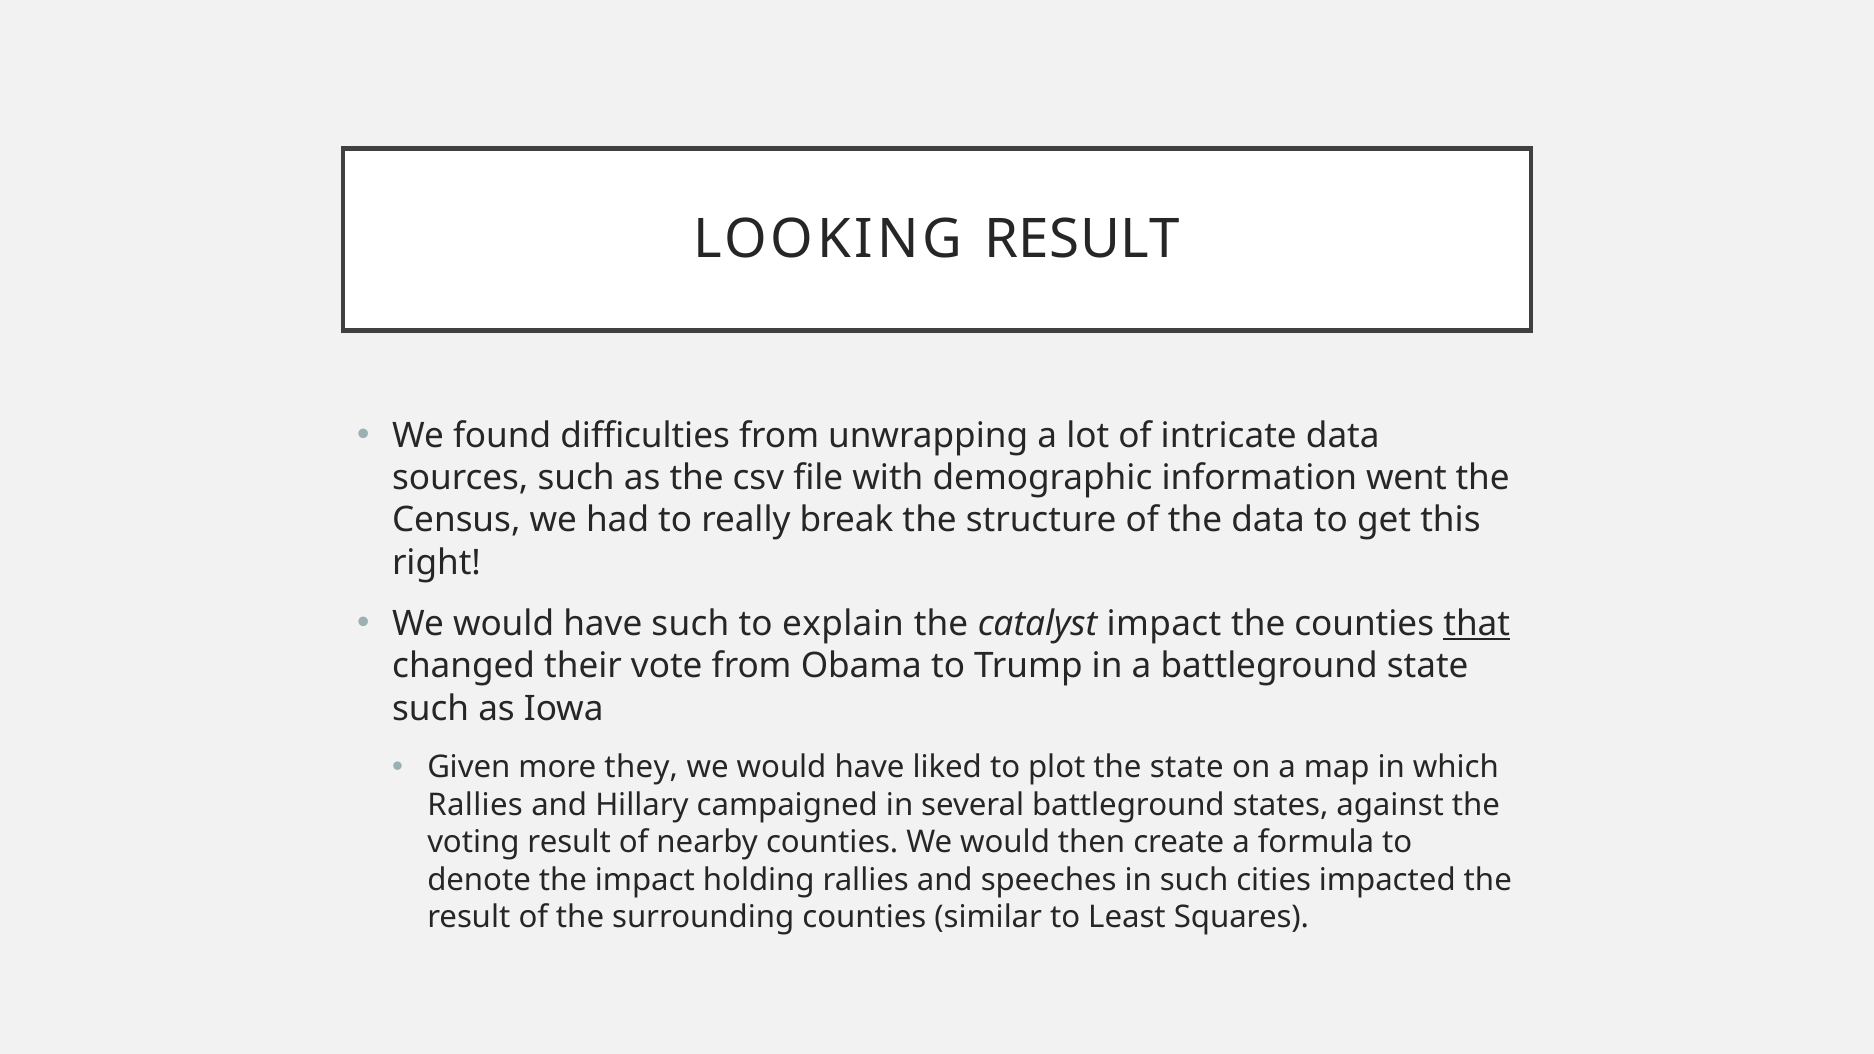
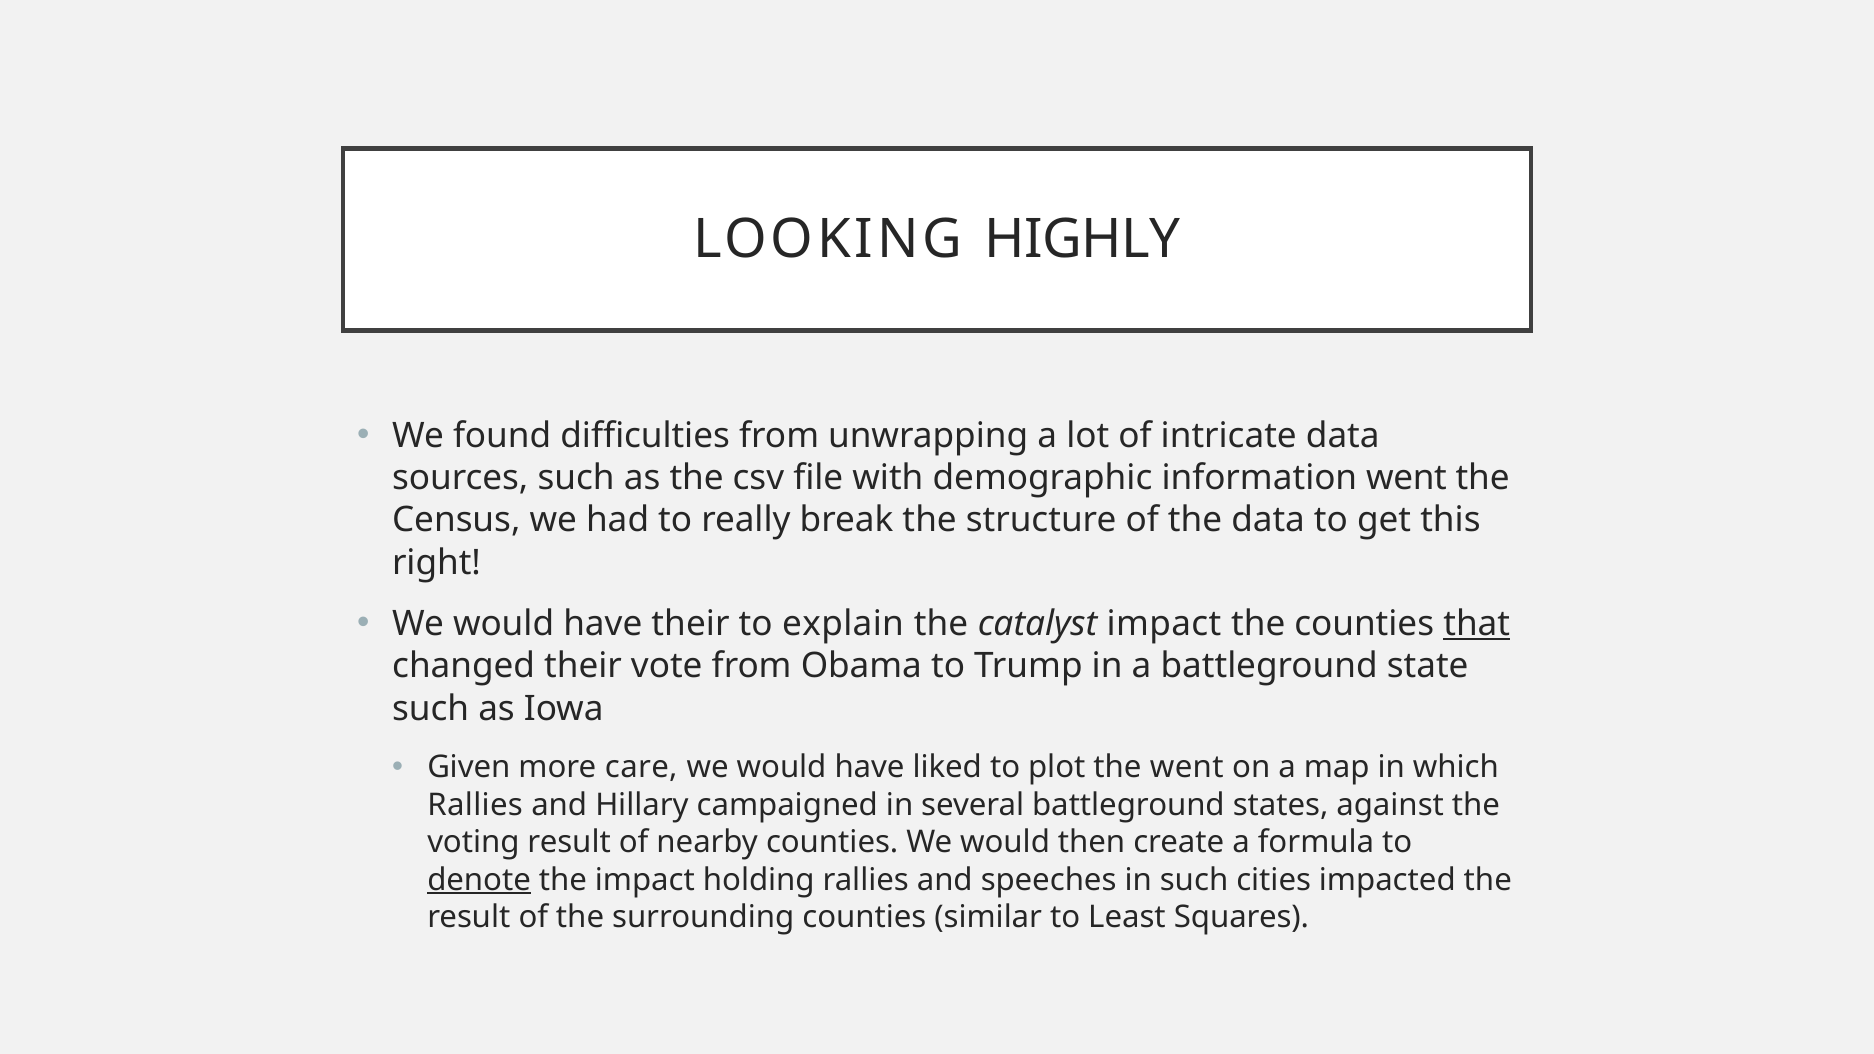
LOOKING RESULT: RESULT -> HIGHLY
have such: such -> their
they: they -> care
the state: state -> went
denote underline: none -> present
